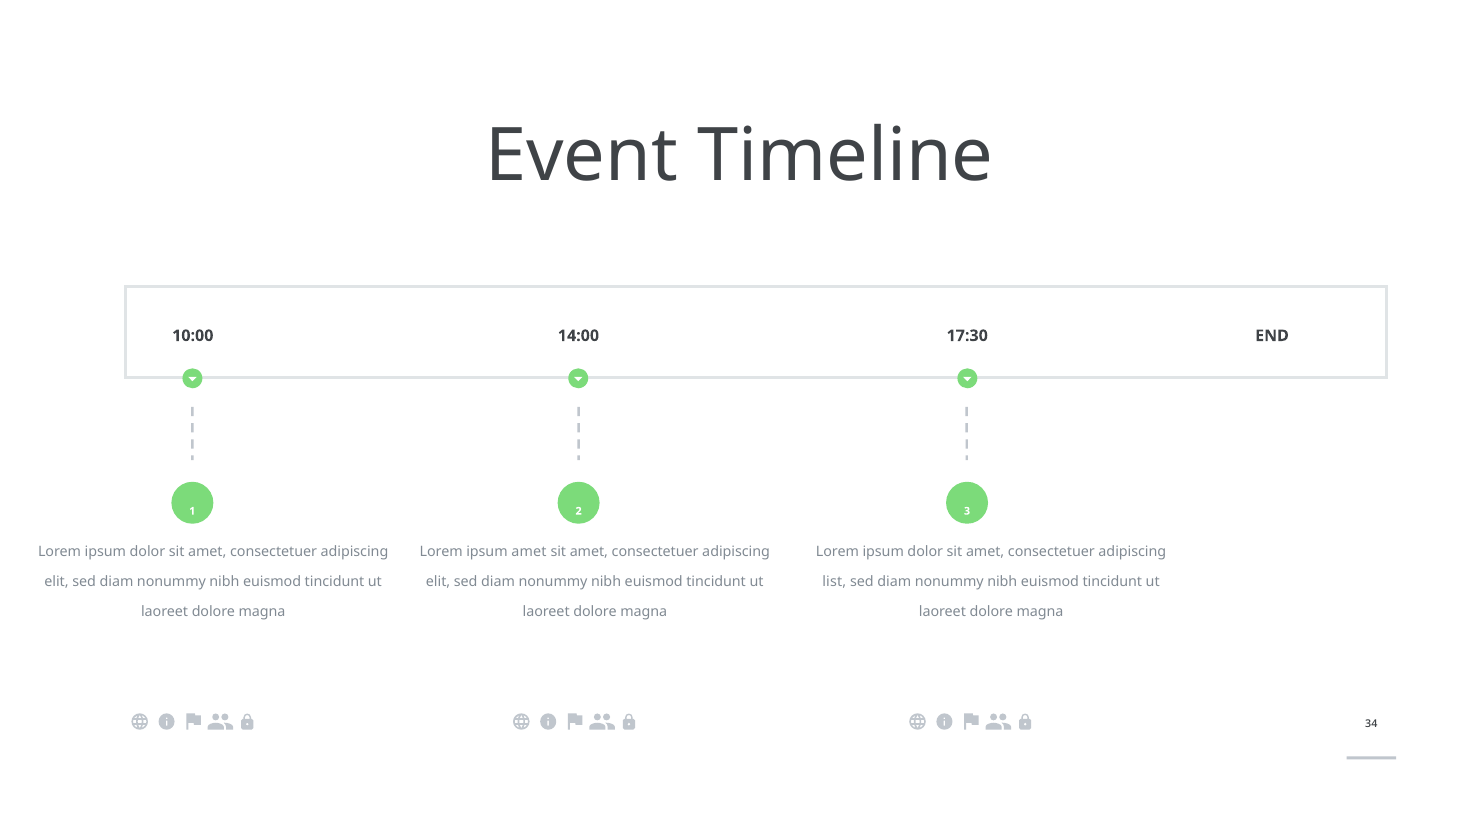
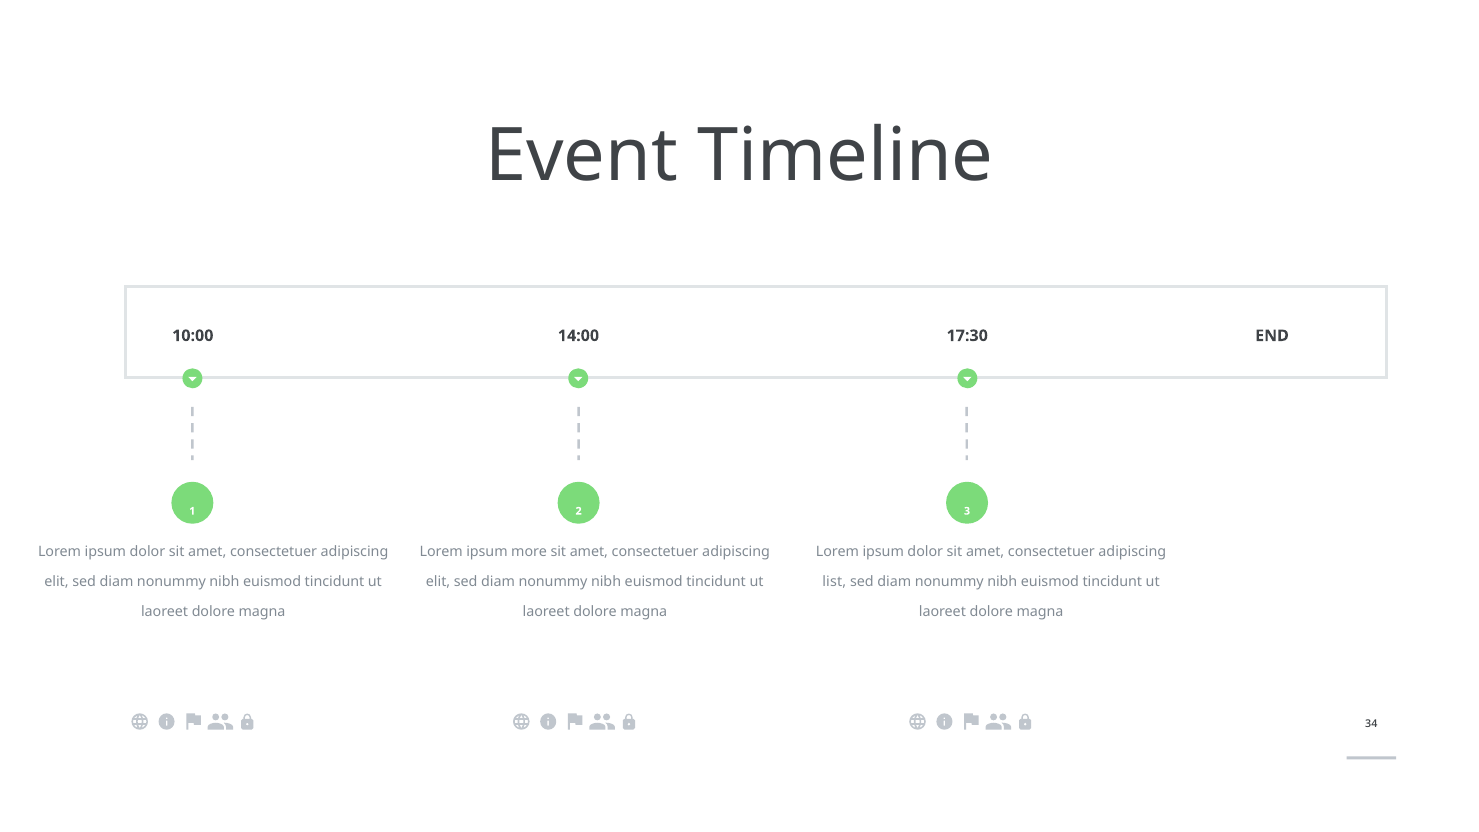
ipsum amet: amet -> more
